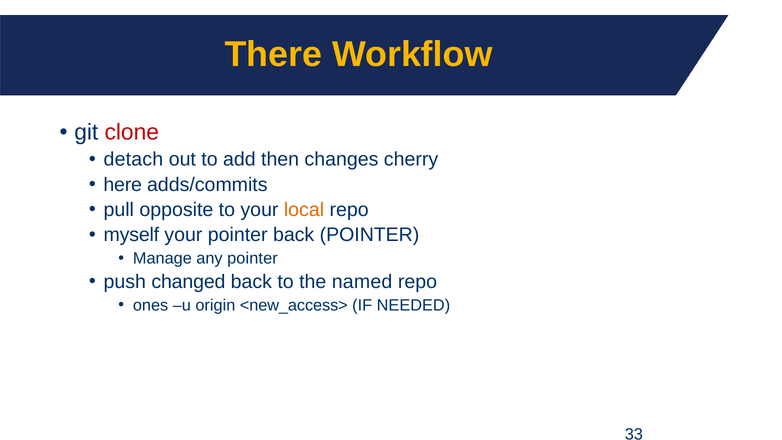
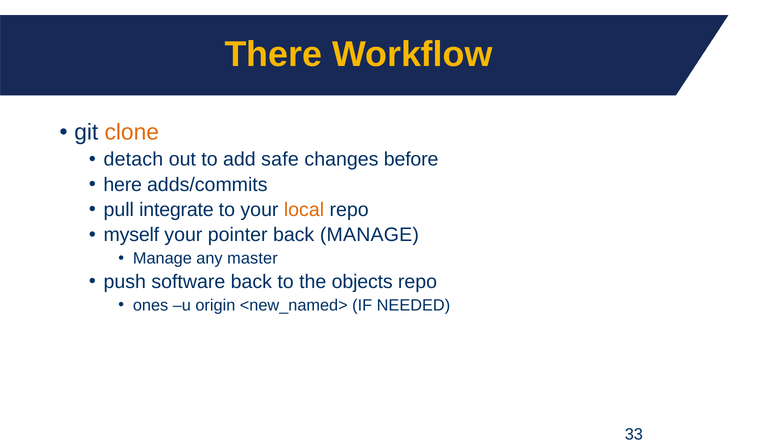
clone colour: red -> orange
then: then -> safe
cherry: cherry -> before
opposite: opposite -> integrate
back POINTER: POINTER -> MANAGE
any pointer: pointer -> master
changed: changed -> software
named: named -> objects
<new_access>: <new_access> -> <new_named>
